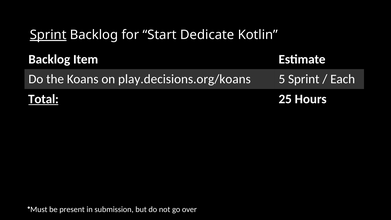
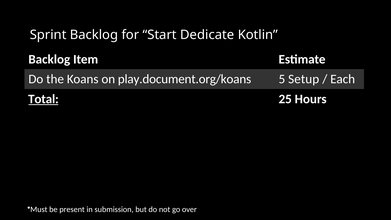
Sprint at (48, 35) underline: present -> none
play.decisions.org/koans: play.decisions.org/koans -> play.document.org/koans
5 Sprint: Sprint -> Setup
